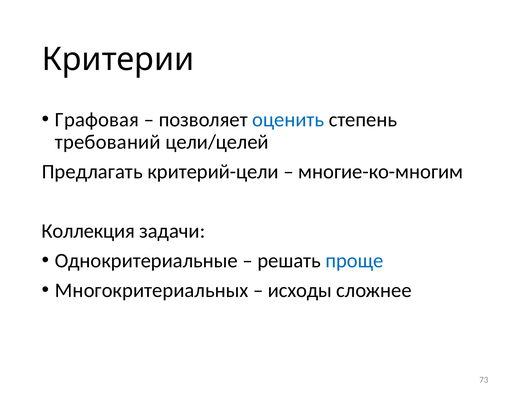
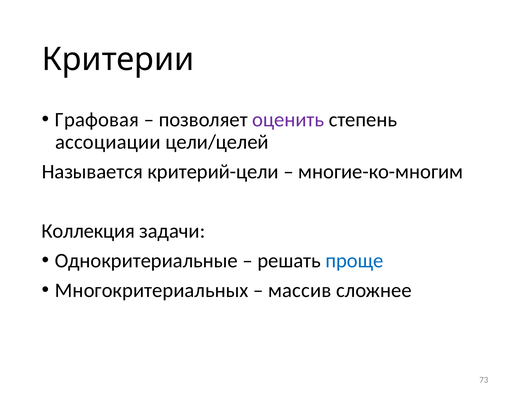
оценить colour: blue -> purple
требований: требований -> ассоциации
Предлагать: Предлагать -> Называется
исходы: исходы -> массив
